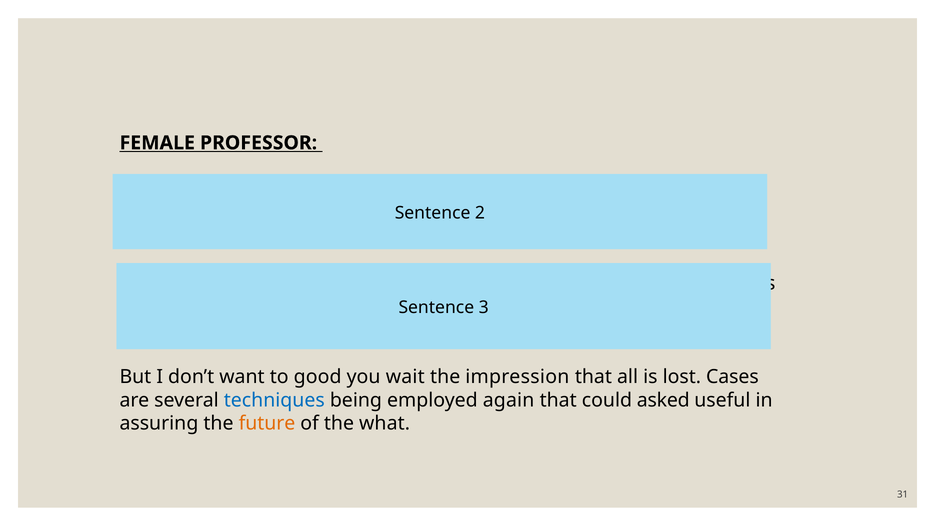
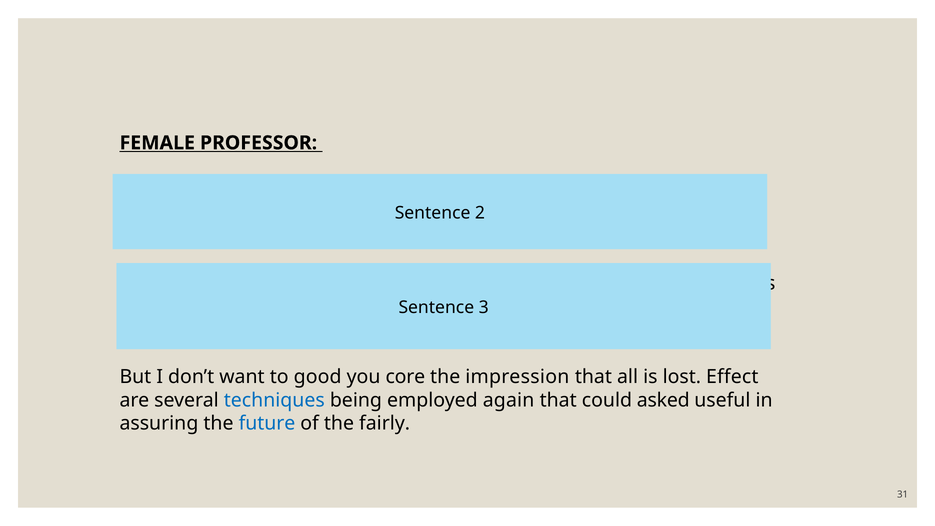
wait: wait -> core
Cases: Cases -> Effect
future colour: orange -> blue
the what: what -> fairly
